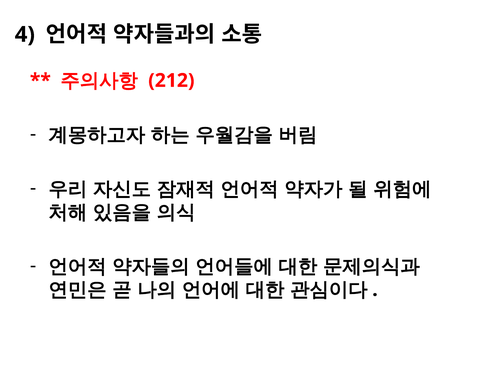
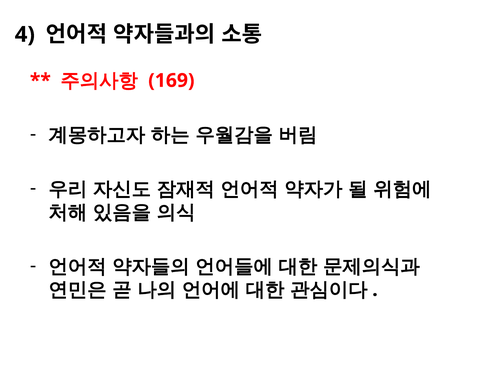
212: 212 -> 169
